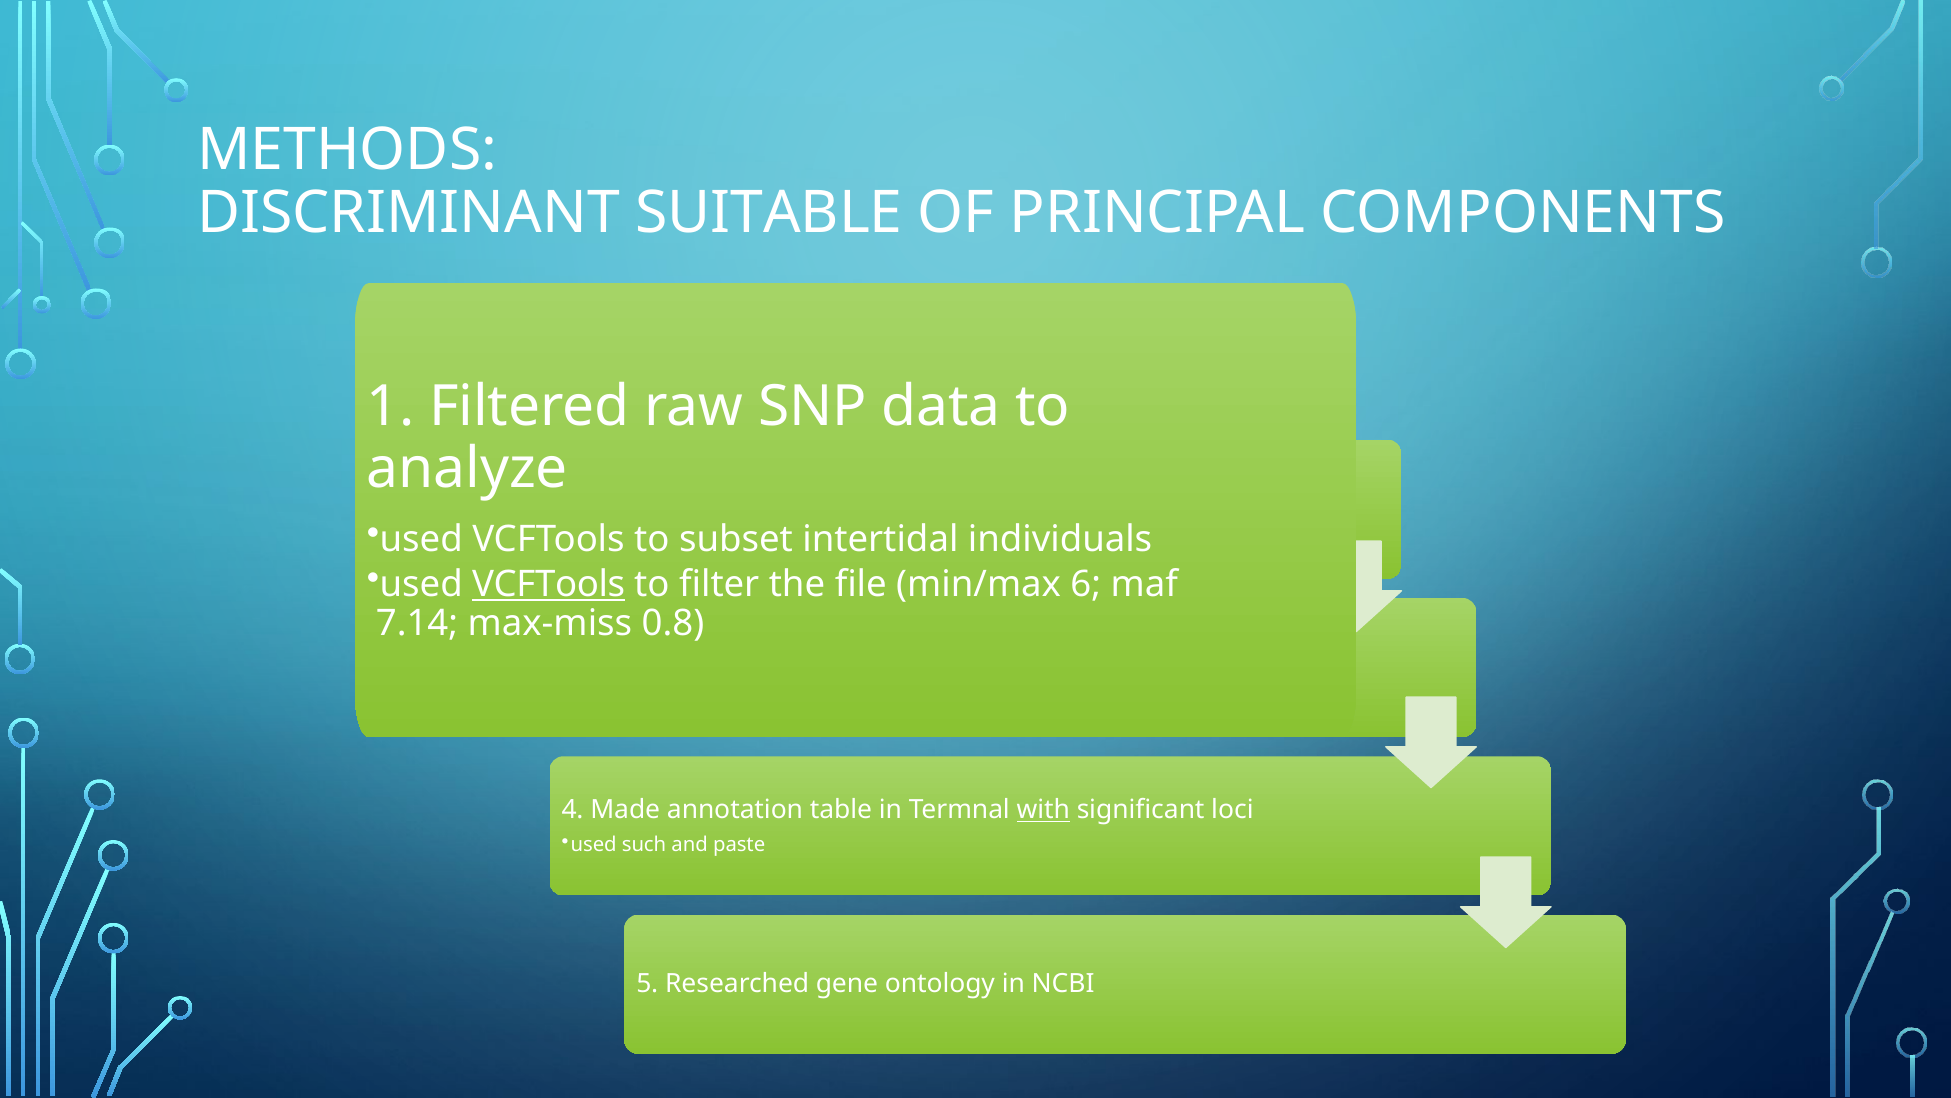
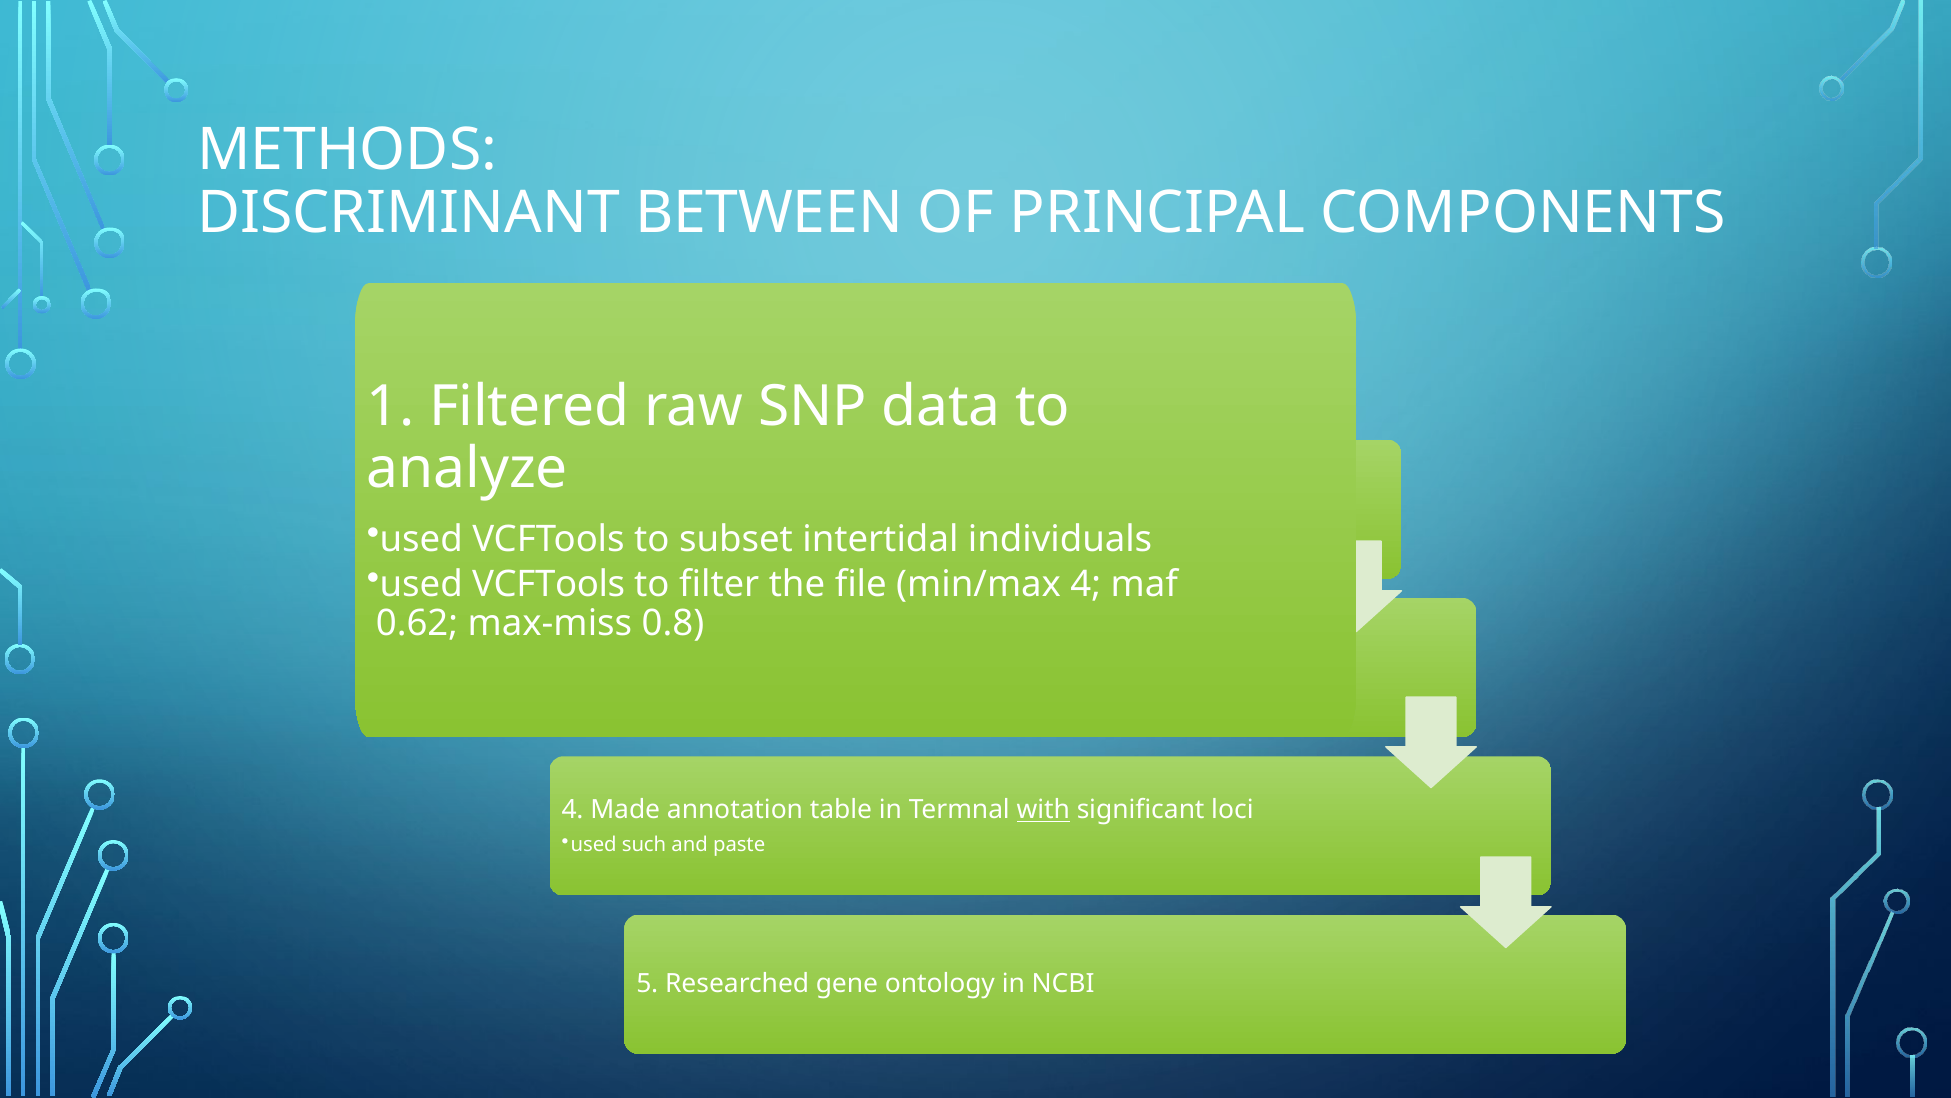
SUITABLE: SUITABLE -> BETWEEN
VCFTools at (549, 584) underline: present -> none
min/max 6: 6 -> 4
7.14: 7.14 -> 0.62
